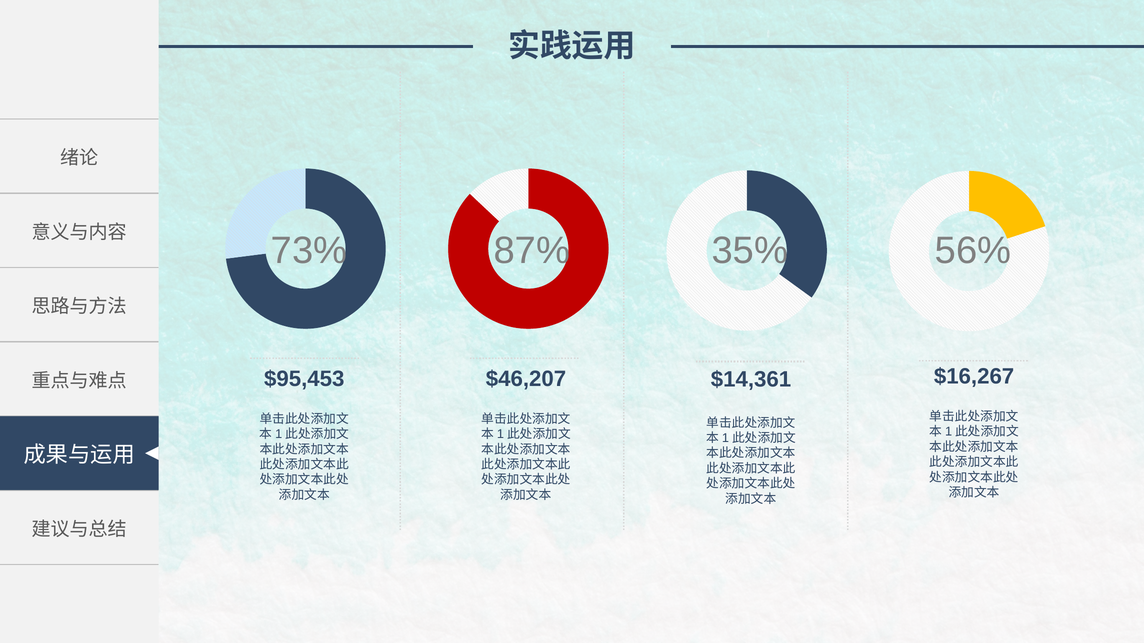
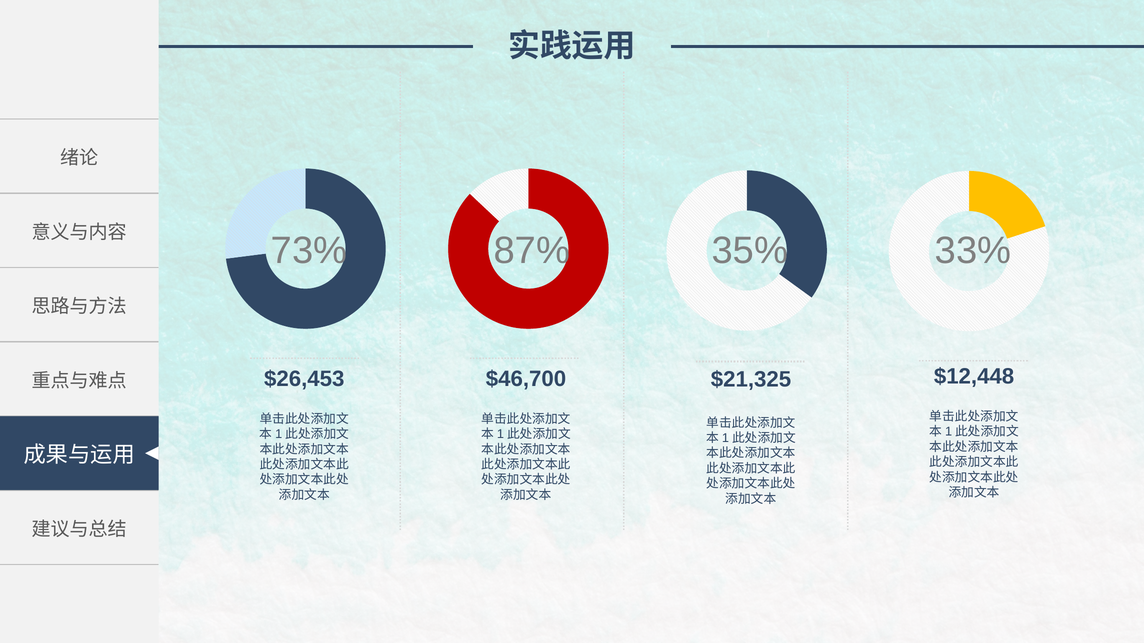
56%: 56% -> 33%
$16,267: $16,267 -> $12,448
$95,453: $95,453 -> $26,453
$46,207: $46,207 -> $46,700
$14,361: $14,361 -> $21,325
